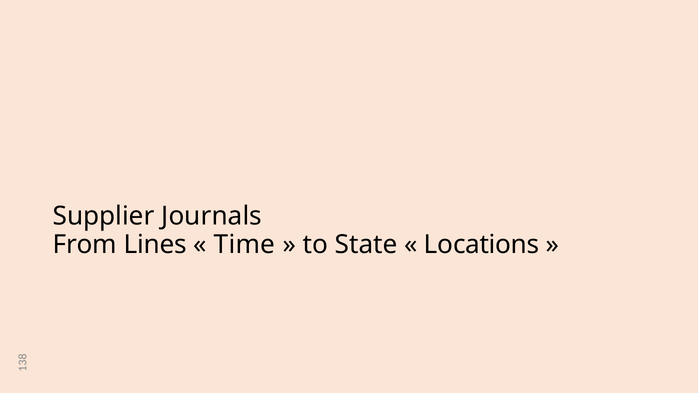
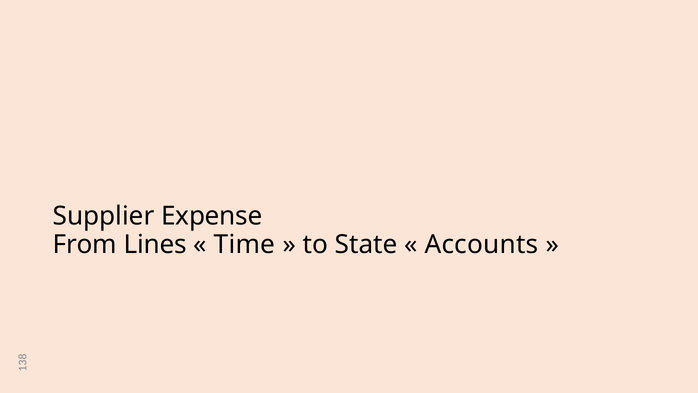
Journals: Journals -> Expense
Locations: Locations -> Accounts
